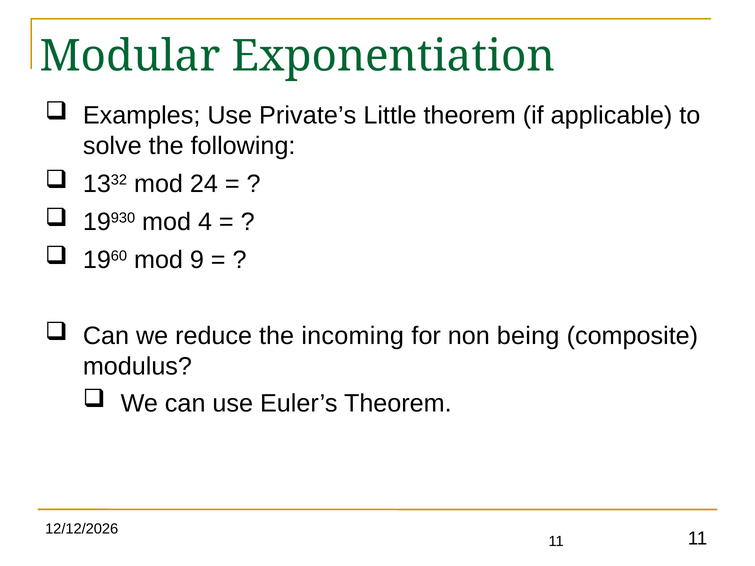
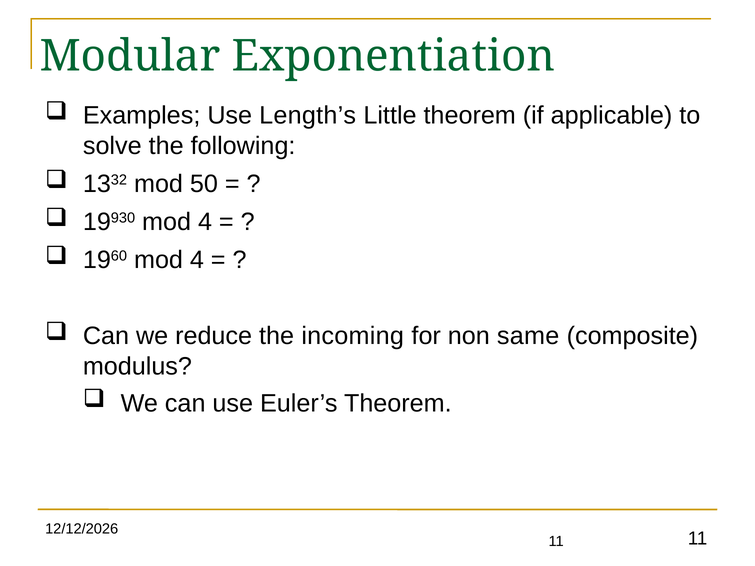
Private’s: Private’s -> Length’s
24: 24 -> 50
1960 mod 9: 9 -> 4
being: being -> same
